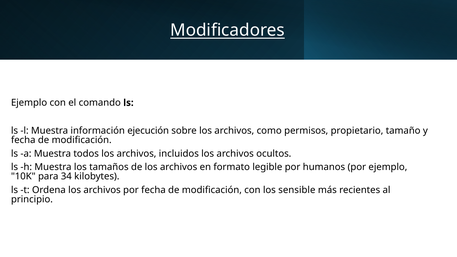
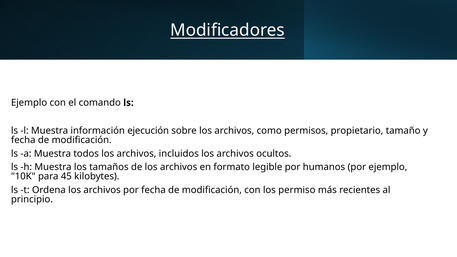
34: 34 -> 45
sensible: sensible -> permiso
